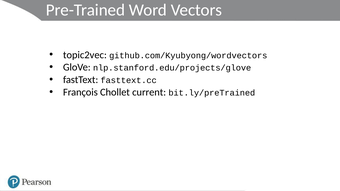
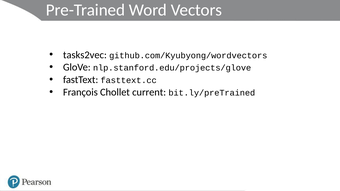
topic2vec: topic2vec -> tasks2vec
